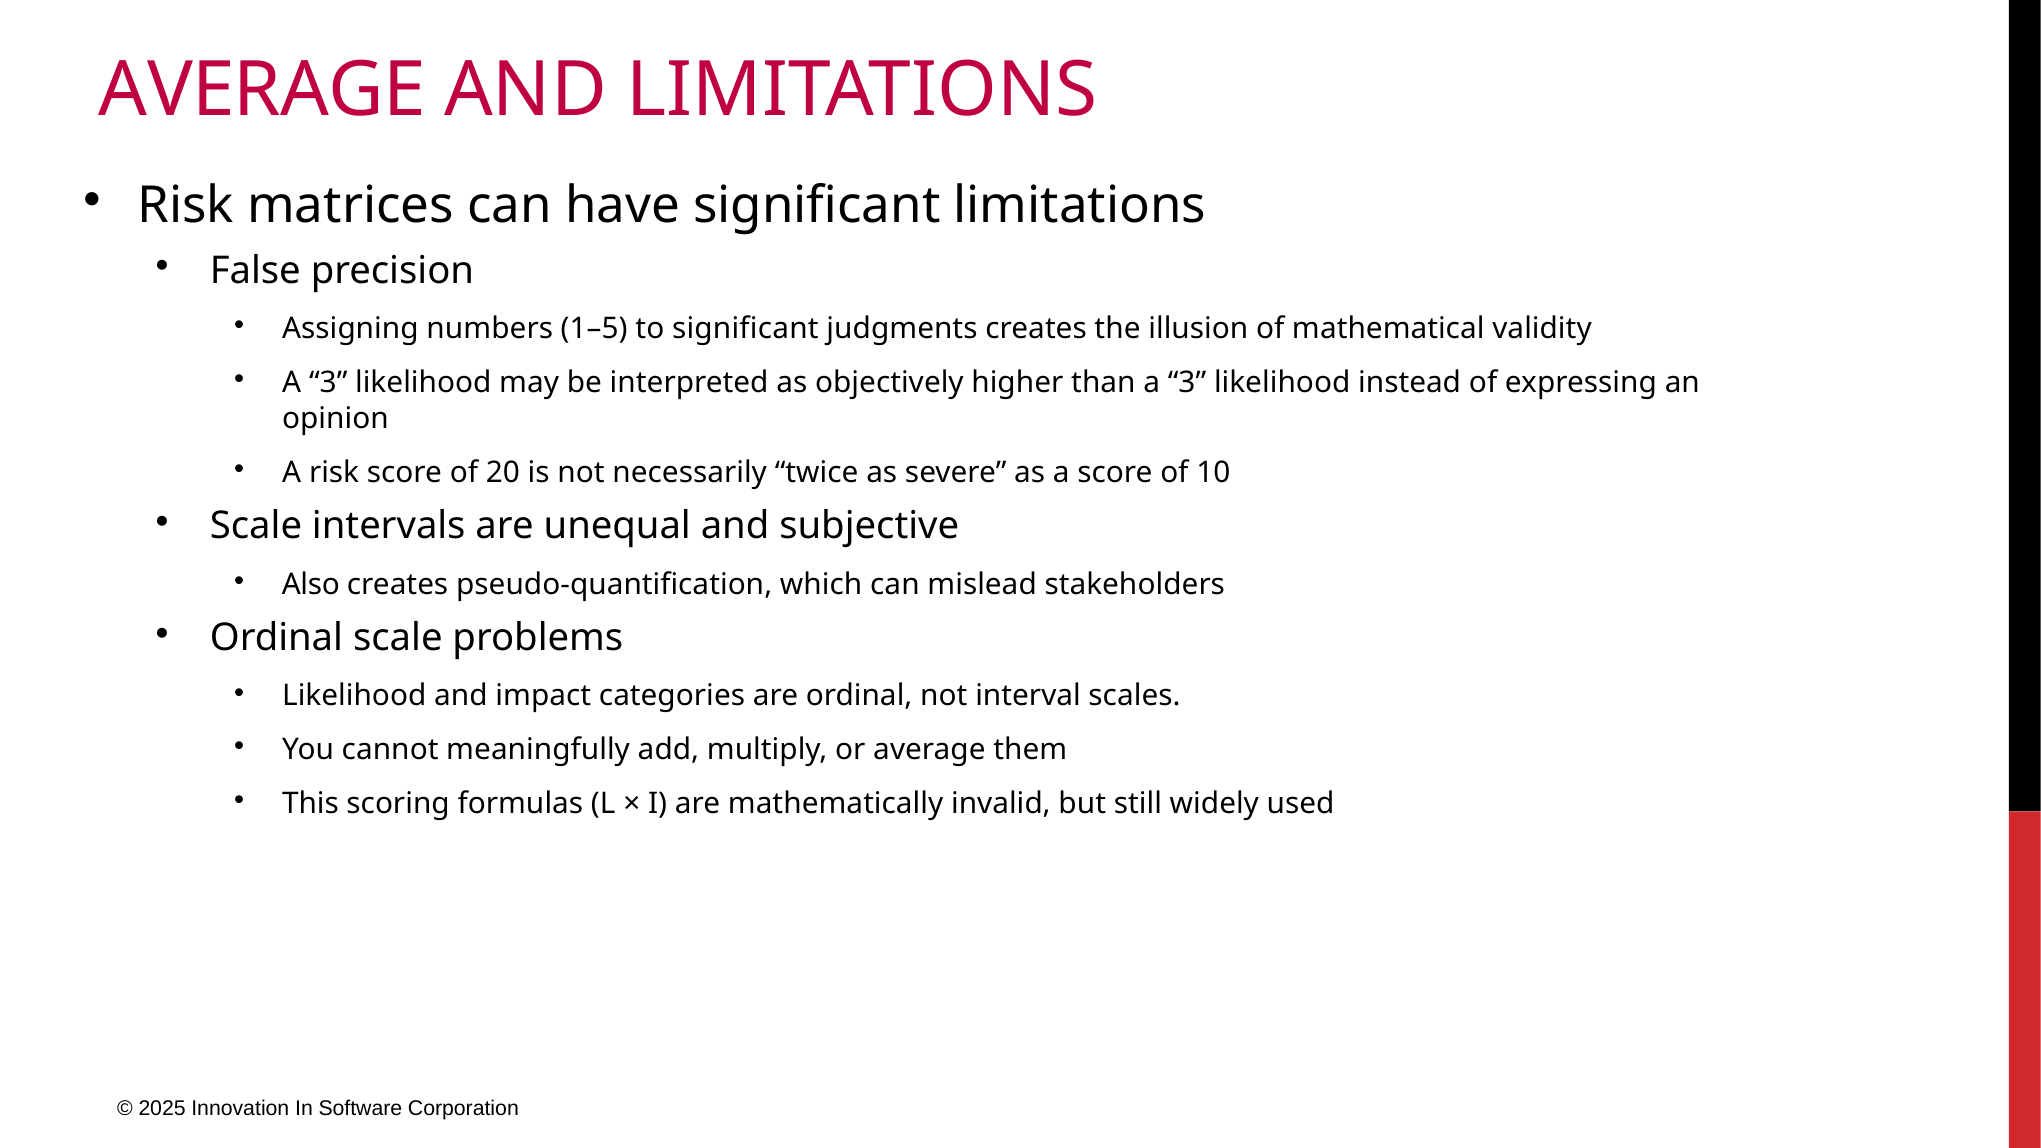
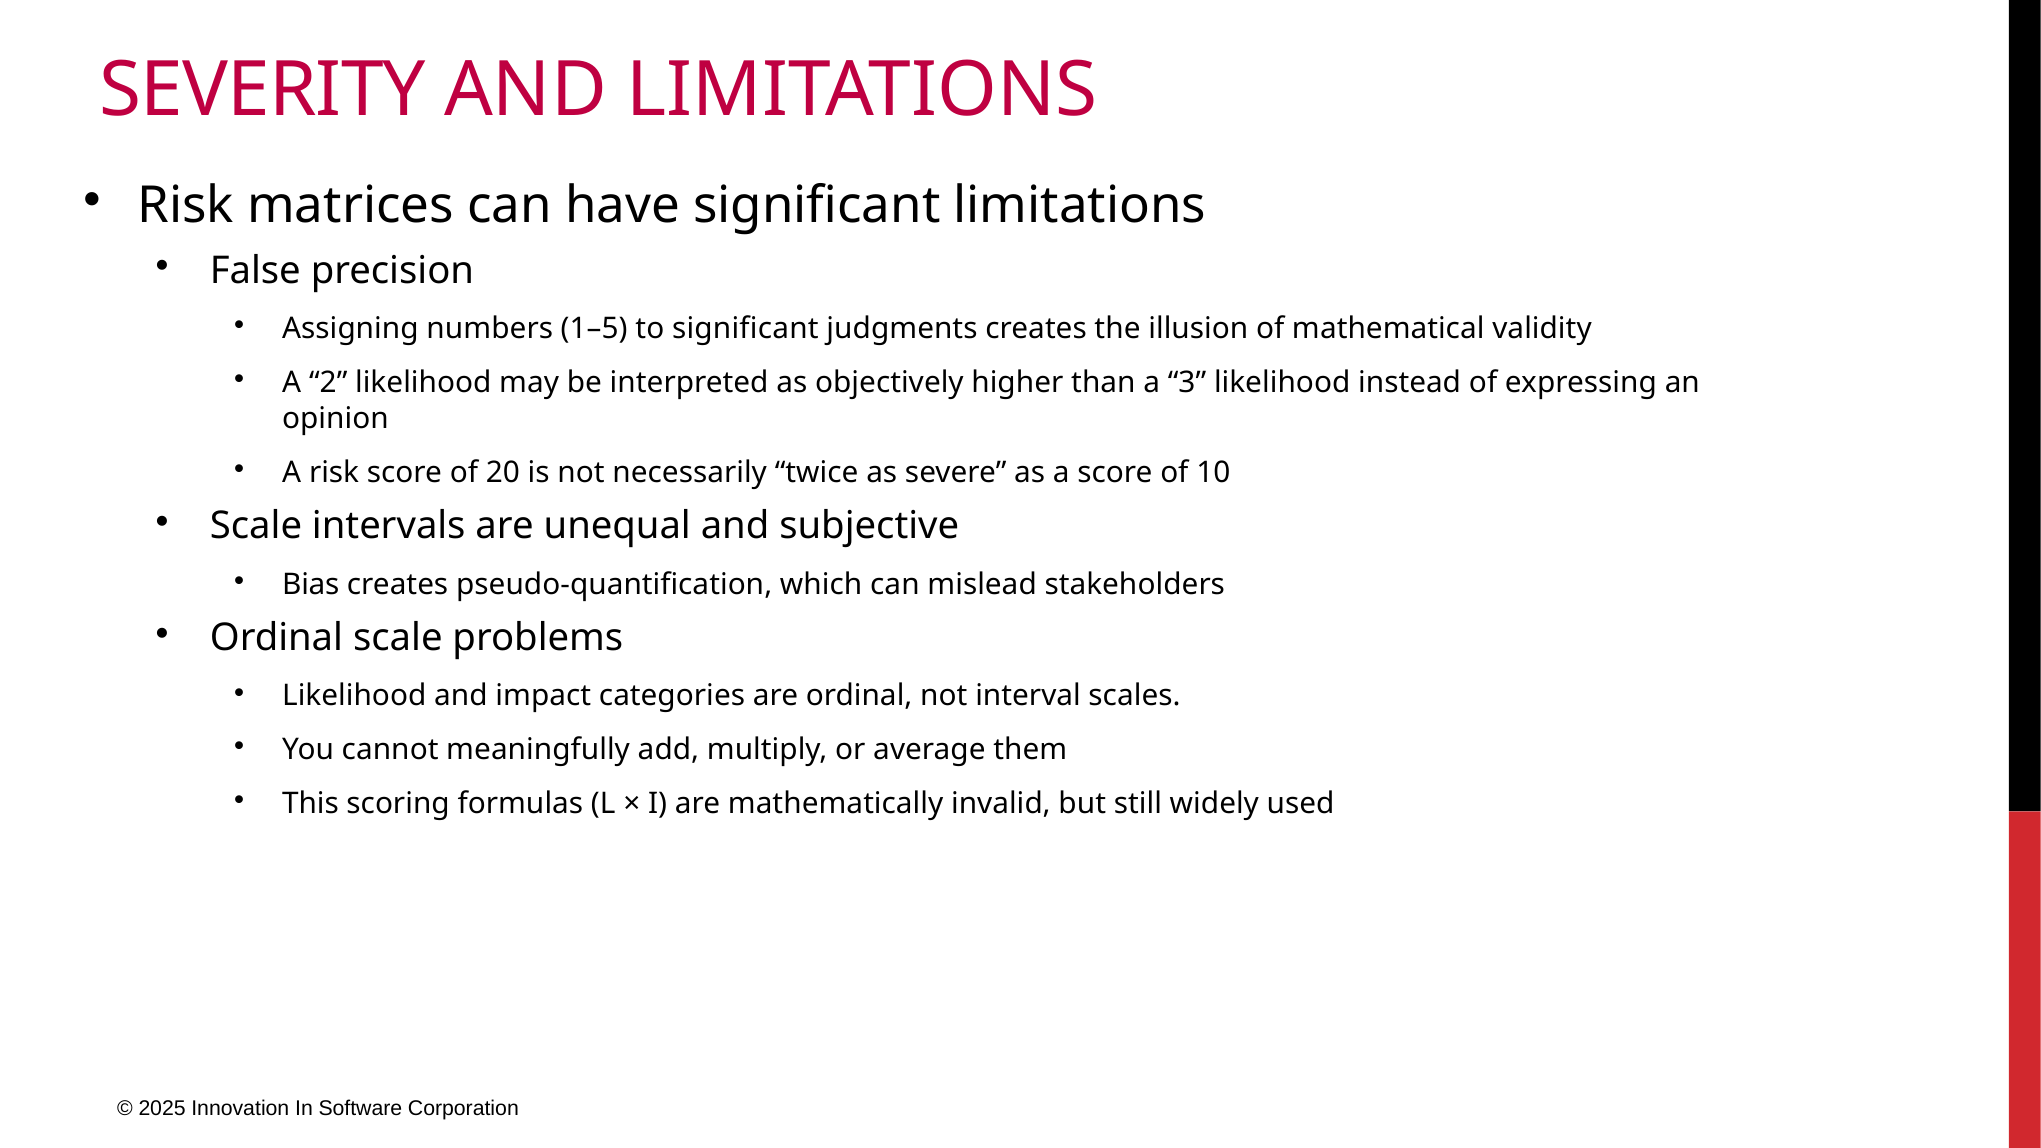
AVERAGE at (263, 90): AVERAGE -> SEVERITY
3 at (328, 383): 3 -> 2
Also: Also -> Bias
